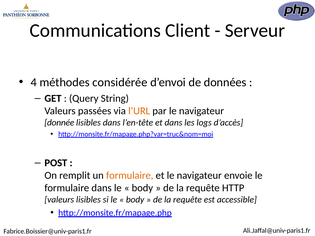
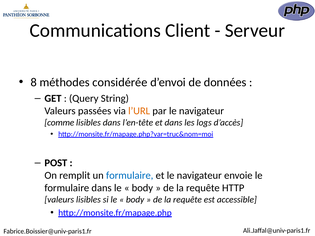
4: 4 -> 8
donnée: donnée -> comme
formulaire at (130, 176) colour: orange -> blue
